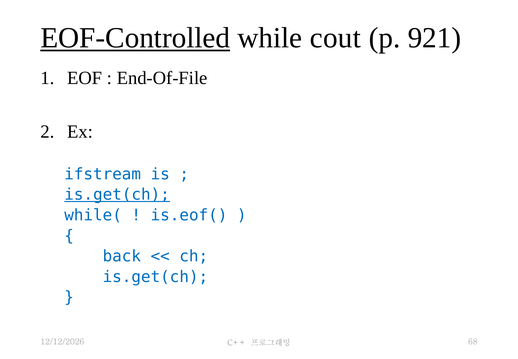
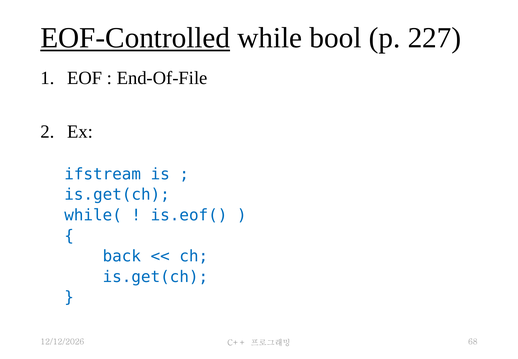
cout: cout -> bool
921: 921 -> 227
is.get(ch at (117, 194) underline: present -> none
